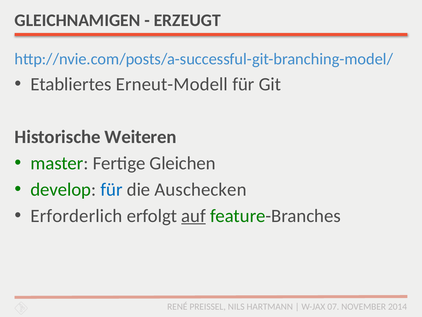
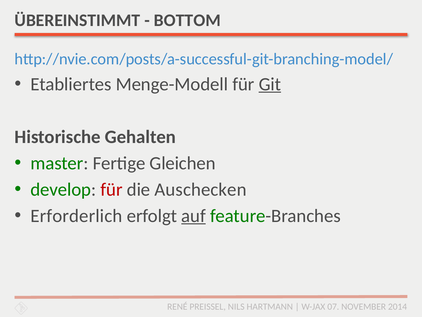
GLEICHNAMIGEN: GLEICHNAMIGEN -> ÜBEREINSTIMMT
ERZEUGT: ERZEUGT -> BOTTOM
Erneut-Modell: Erneut-Modell -> Menge-Modell
Git underline: none -> present
Weiteren: Weiteren -> Gehalten
für at (112, 189) colour: blue -> red
